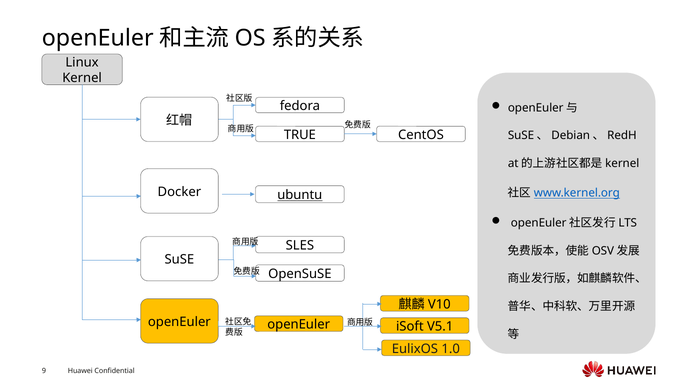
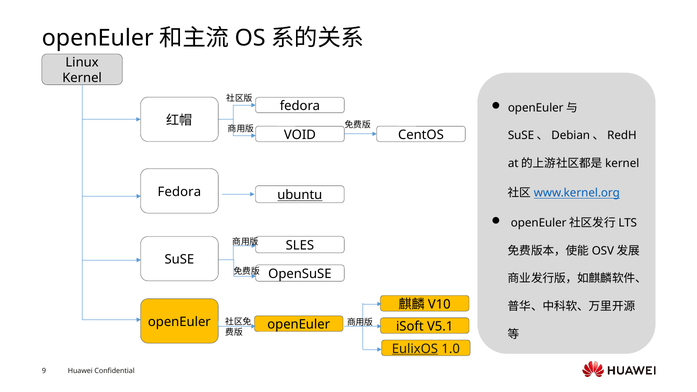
TRUE: TRUE -> VOID
Docker at (179, 192): Docker -> Fedora
EulixOS underline: none -> present
